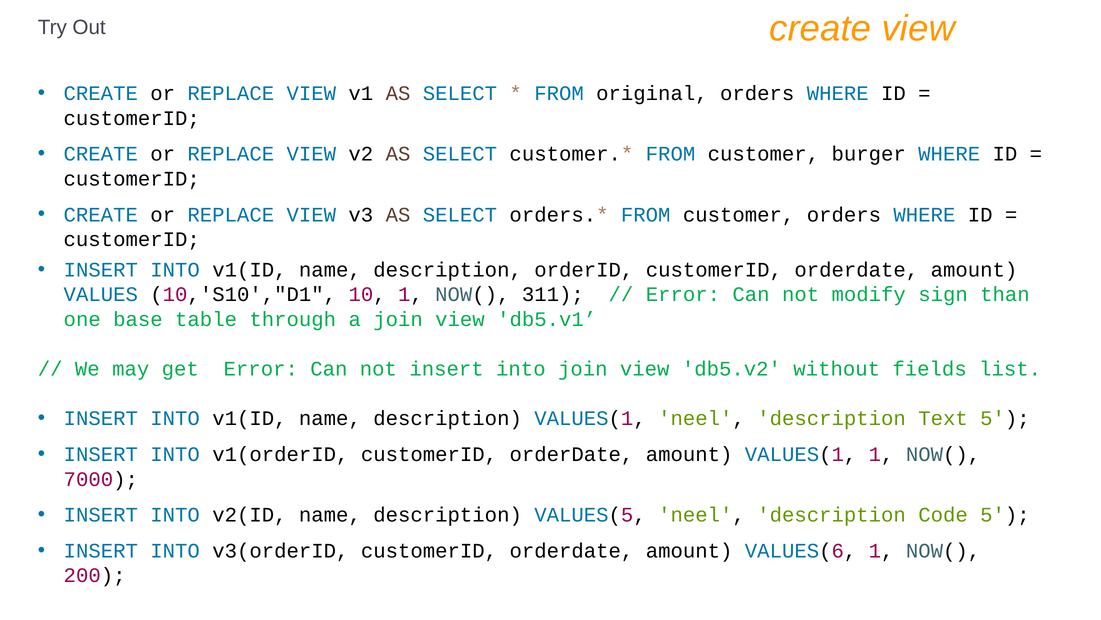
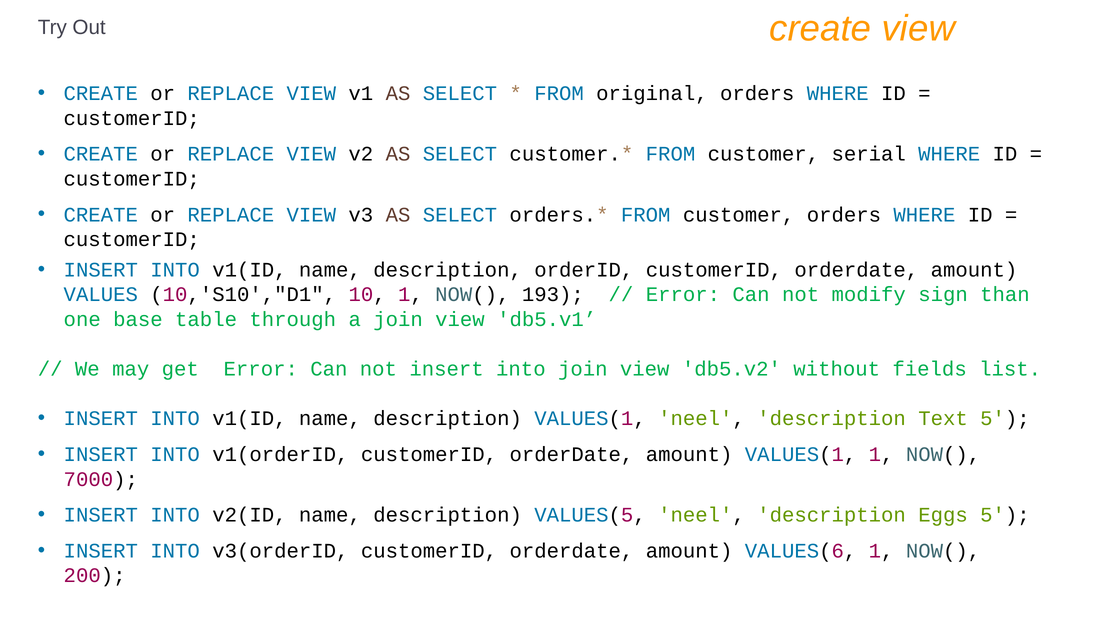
burger: burger -> serial
311: 311 -> 193
Code: Code -> Eggs
